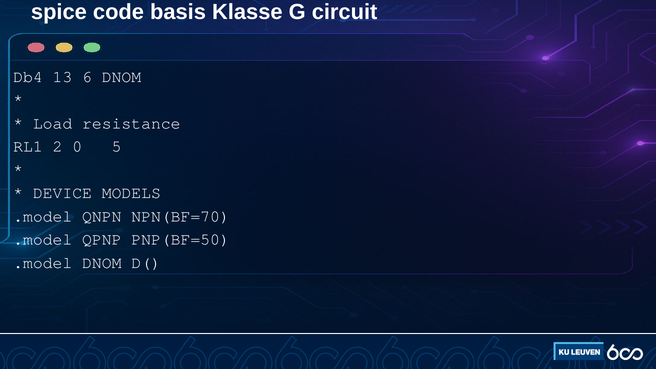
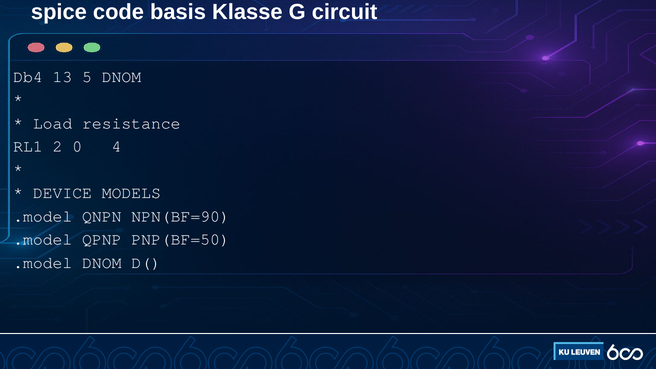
6: 6 -> 5
5: 5 -> 4
NPN(BF=70: NPN(BF=70 -> NPN(BF=90
